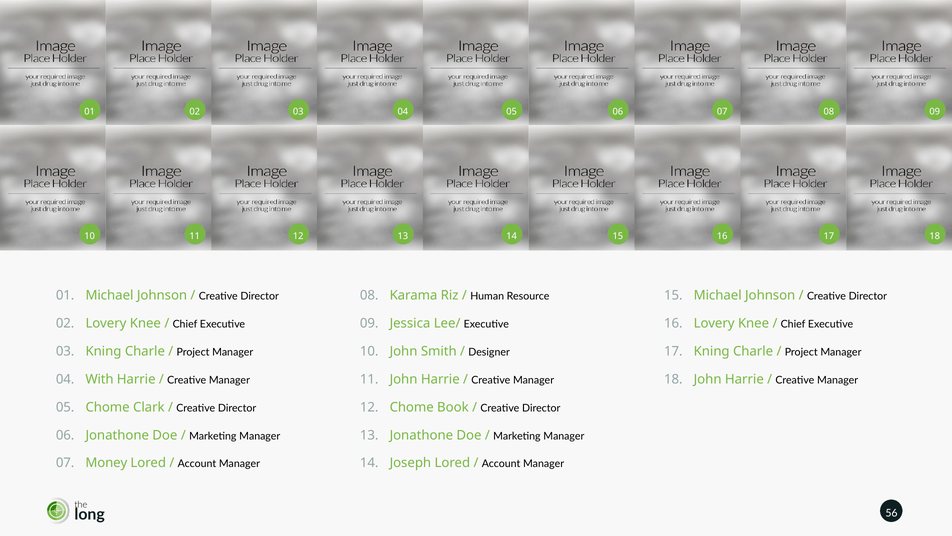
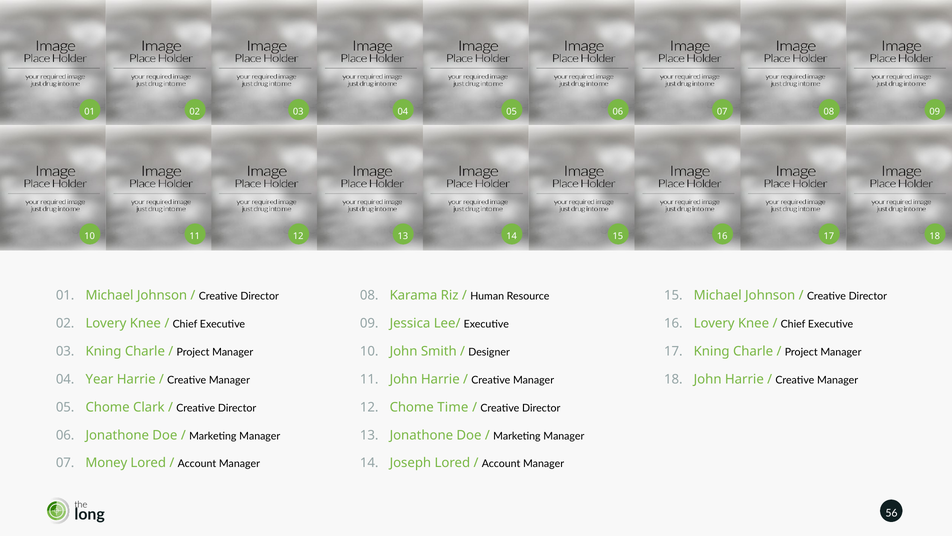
With: With -> Year
Book: Book -> Time
